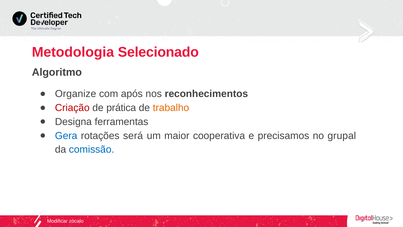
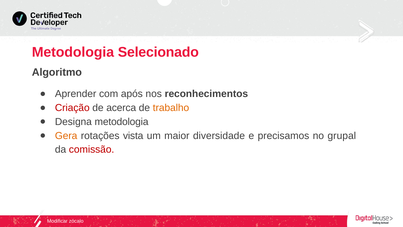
Organize: Organize -> Aprender
prática: prática -> acerca
Designa ferramentas: ferramentas -> metodologia
Gera colour: blue -> orange
será: será -> vista
cooperativa: cooperativa -> diversidade
comissão colour: blue -> red
